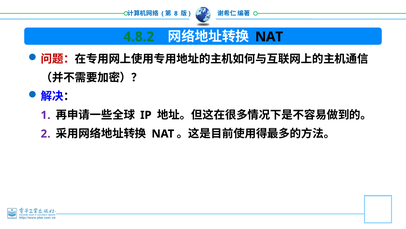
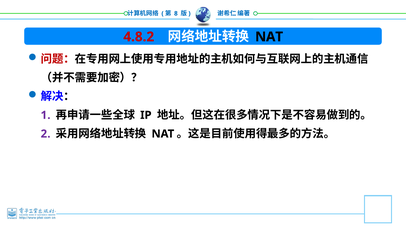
4.8.2 colour: green -> red
